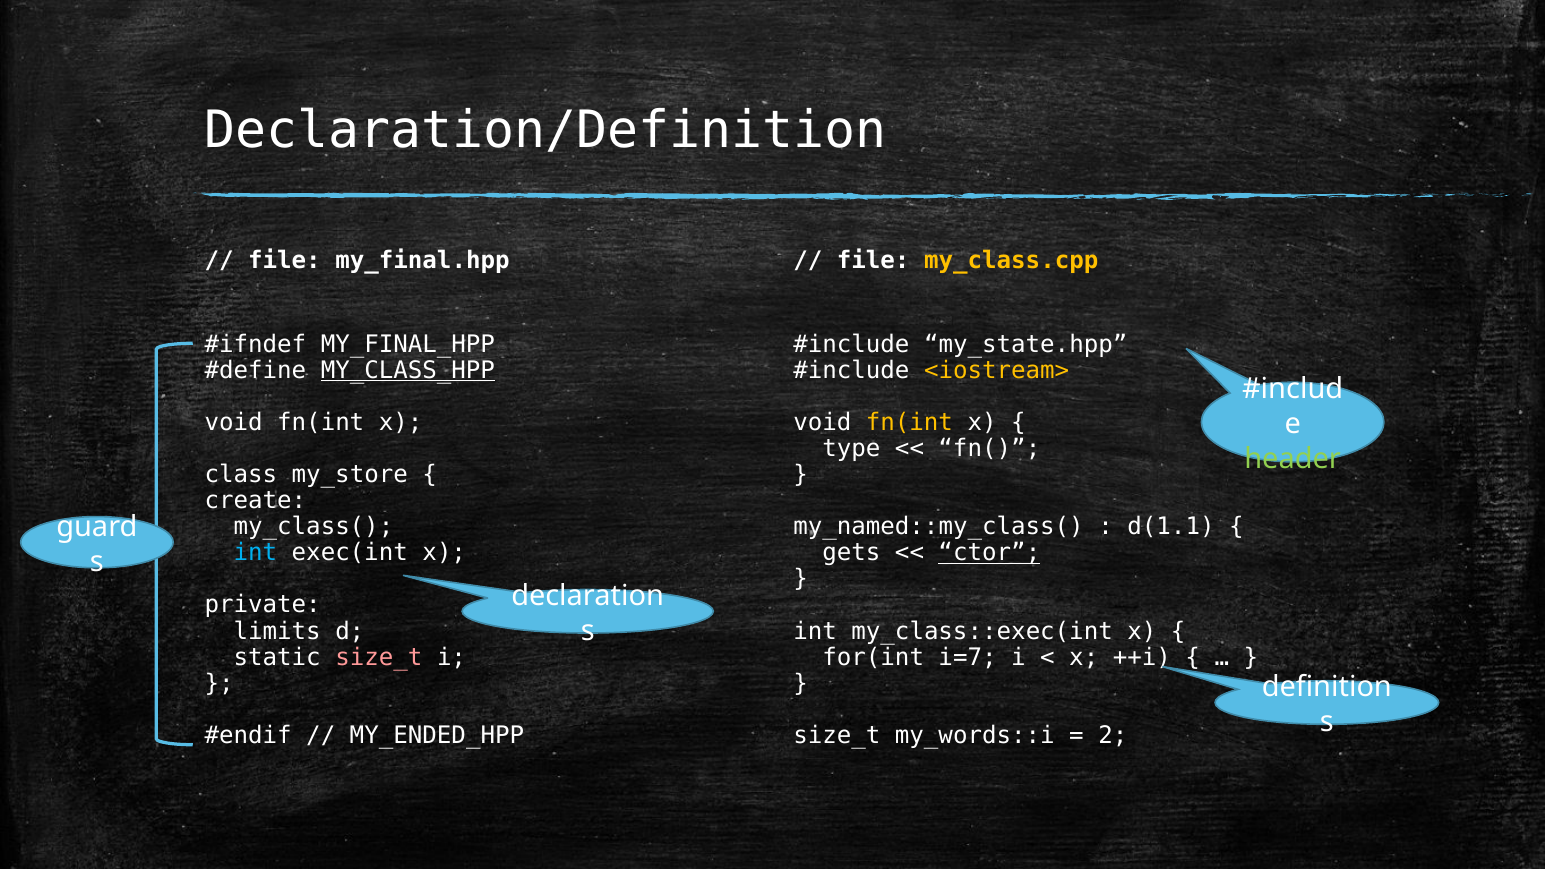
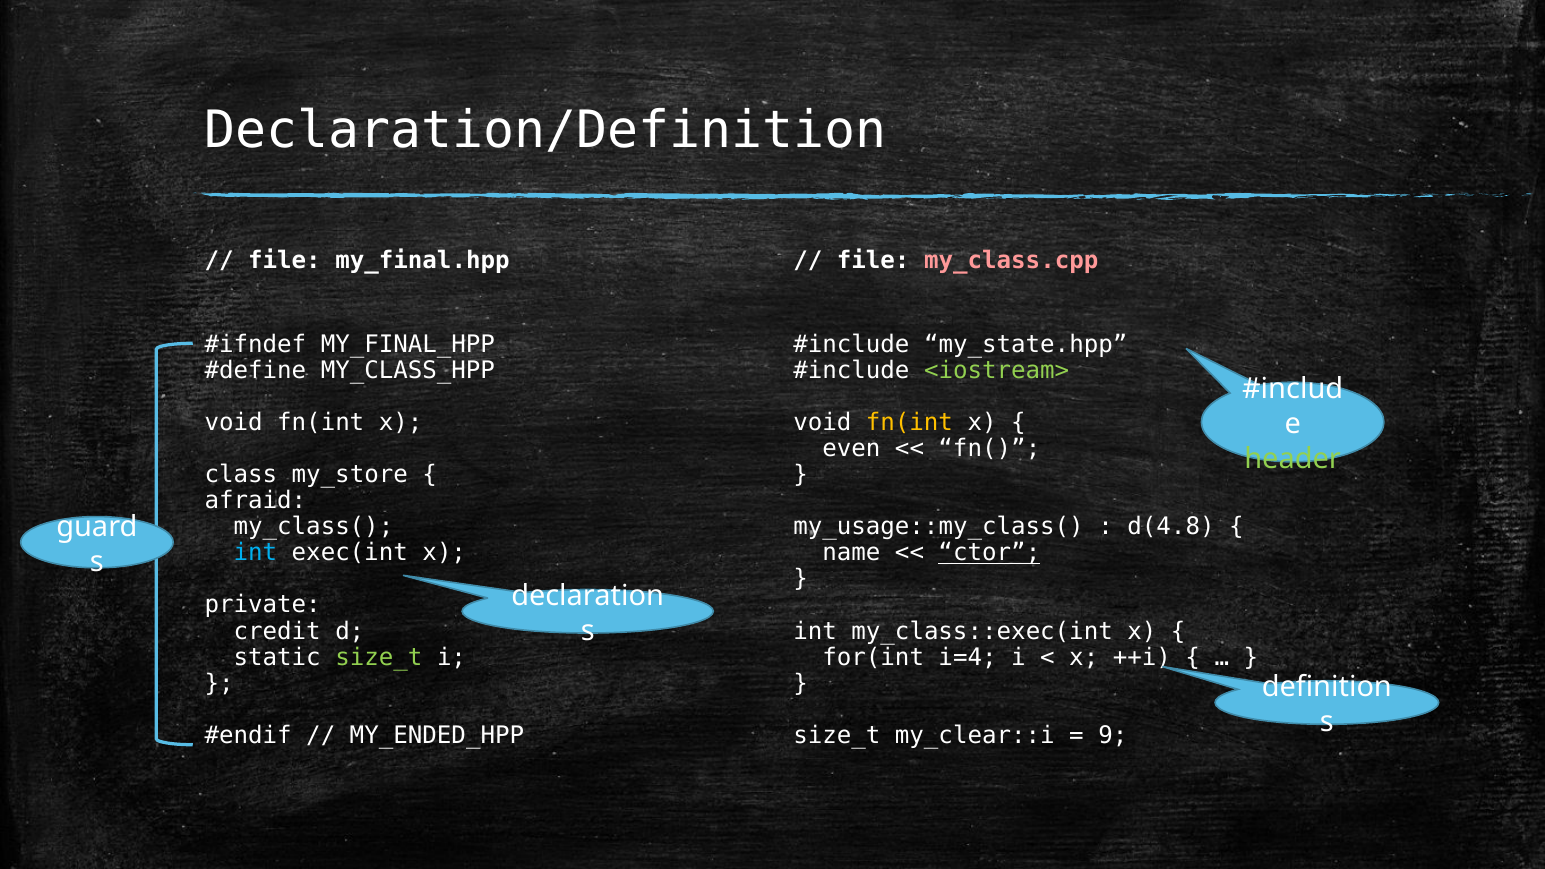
my_class.cpp colour: yellow -> pink
MY_CLASS_HPP underline: present -> none
<iostream> colour: yellow -> light green
type: type -> even
create: create -> afraid
my_named::my_class(: my_named::my_class( -> my_usage::my_class(
d(1.1: d(1.1 -> d(4.8
gets: gets -> name
limits: limits -> credit
size_t at (379, 657) colour: pink -> light green
i=7: i=7 -> i=4
my_words::i: my_words::i -> my_clear::i
2: 2 -> 9
